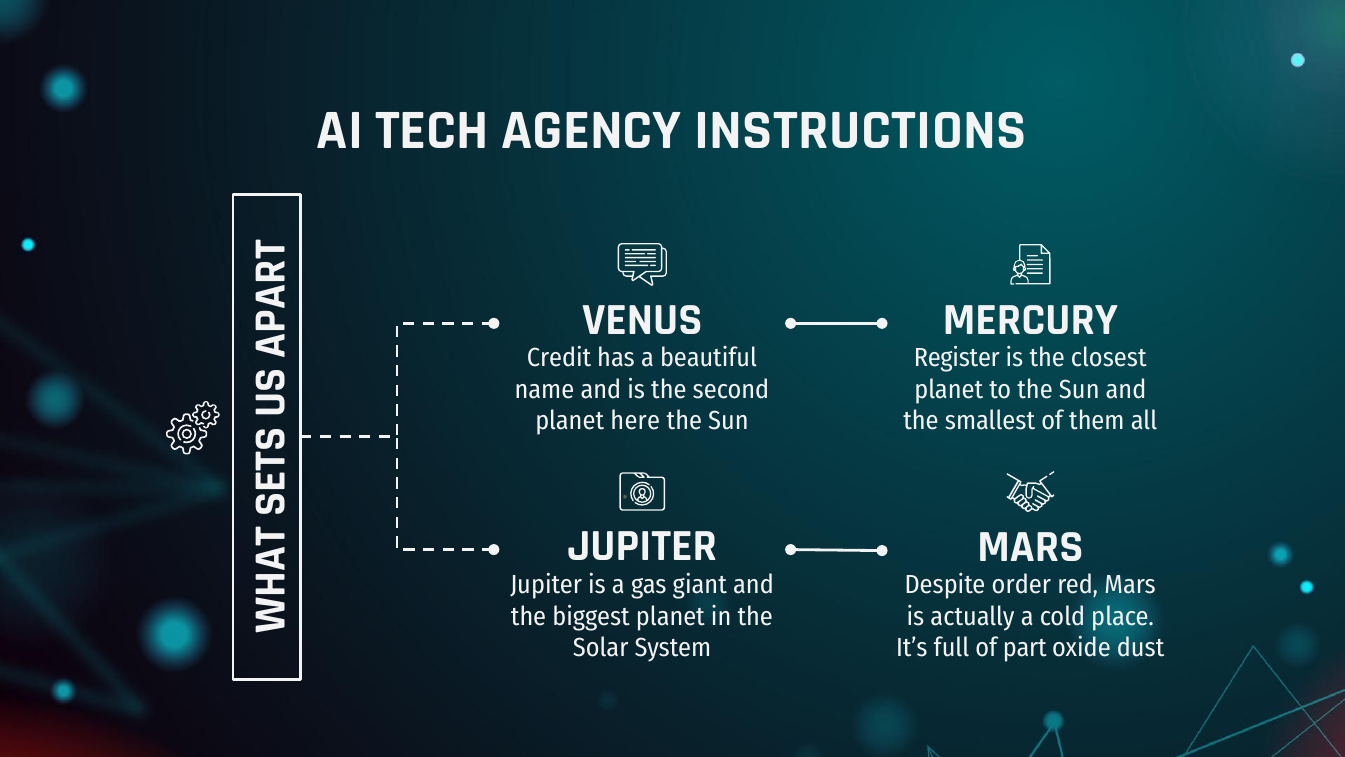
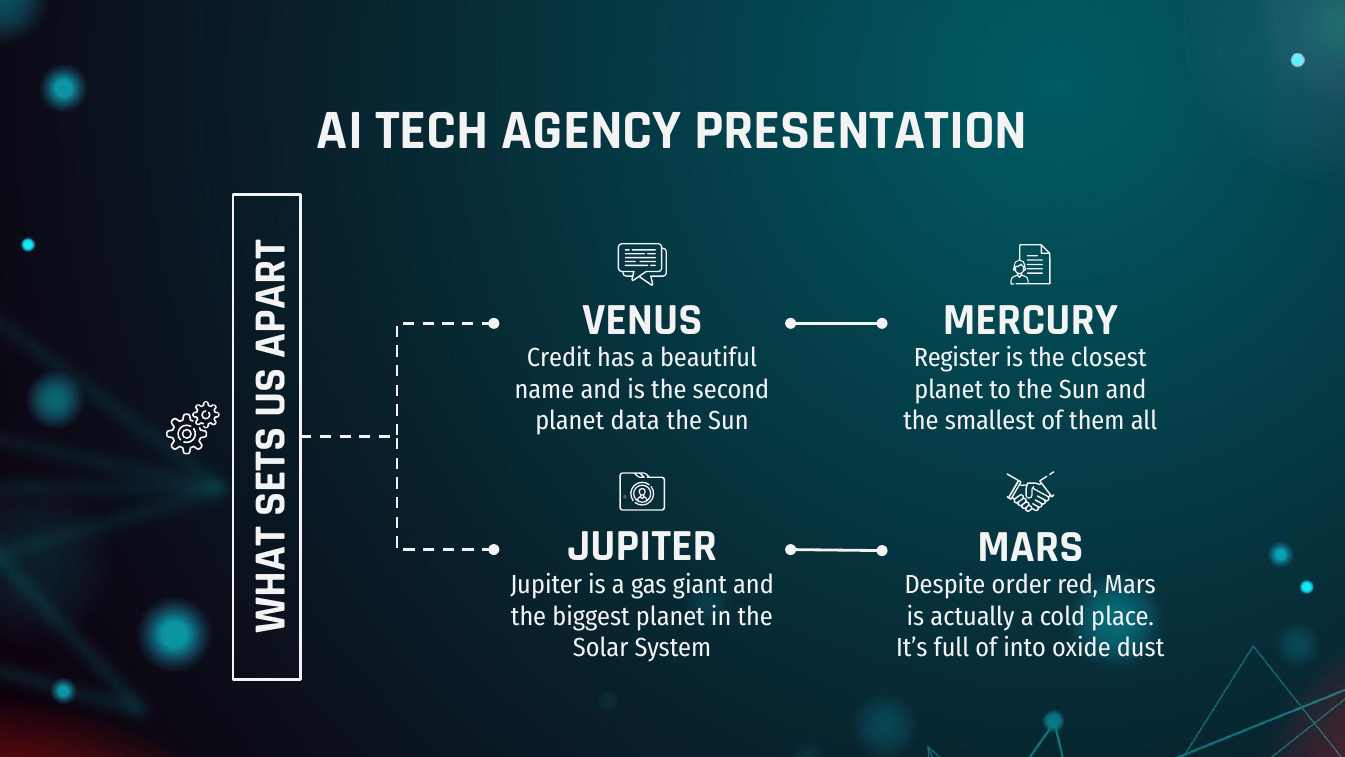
INSTRUCTIONS: INSTRUCTIONS -> PRESENTATION
here: here -> data
part: part -> into
